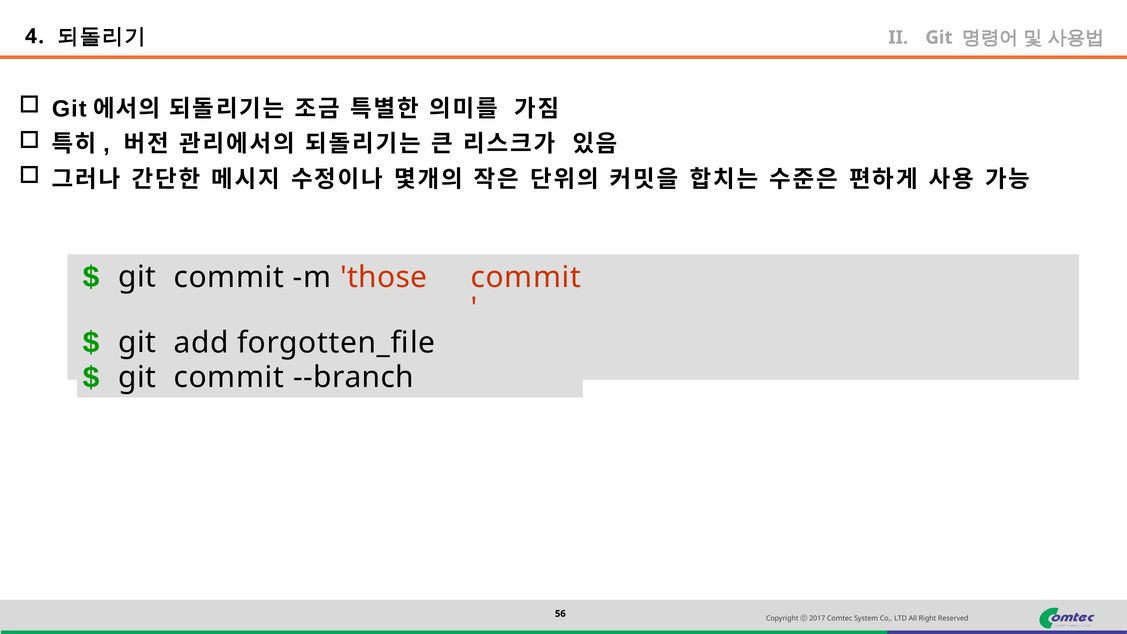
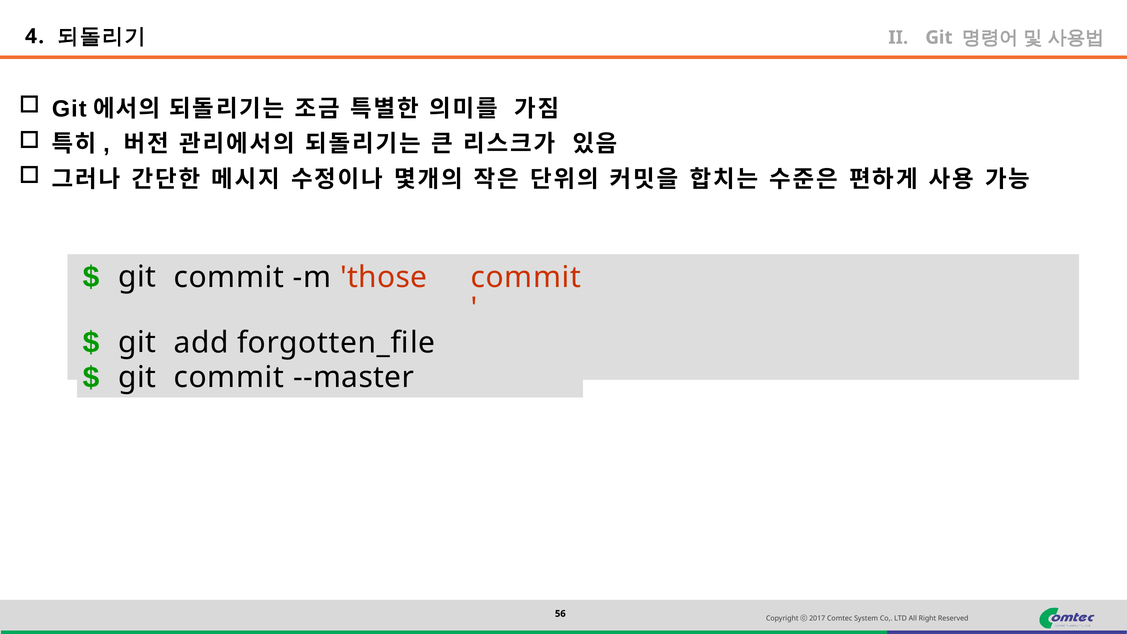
--branch: --branch -> --master
